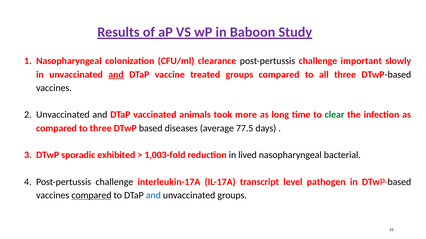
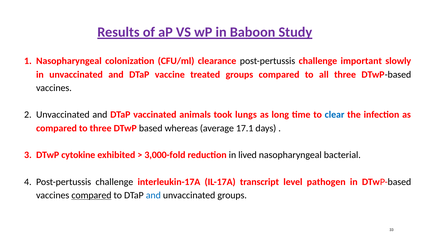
and at (116, 75) underline: present -> none
more: more -> lungs
clear colour: green -> blue
diseases: diseases -> whereas
77.5: 77.5 -> 17.1
sporadic: sporadic -> cytokine
1,003-fold: 1,003-fold -> 3,000-fold
